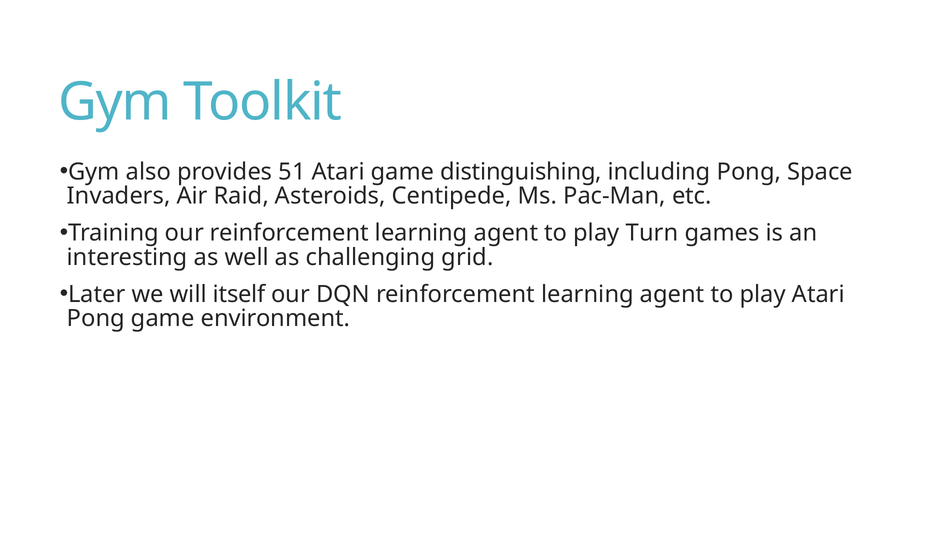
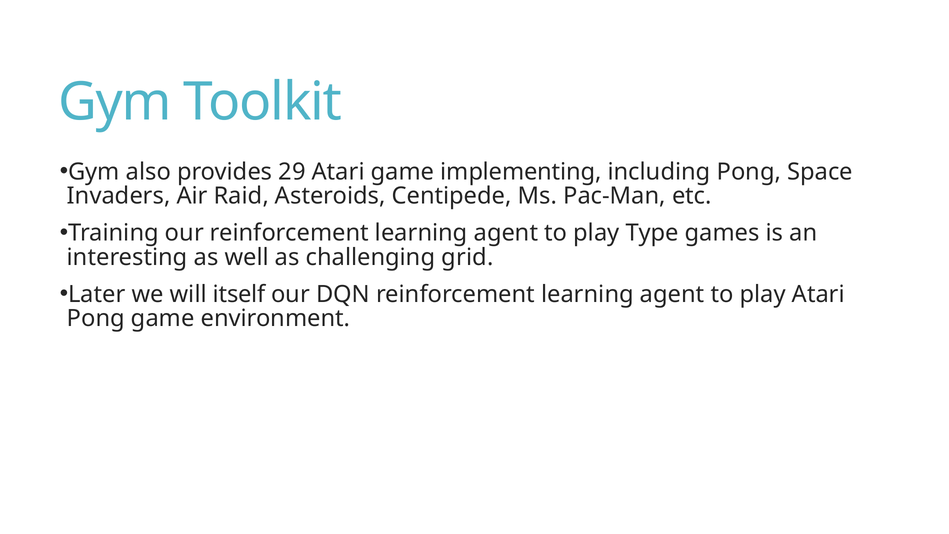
51: 51 -> 29
distinguishing: distinguishing -> implementing
Turn: Turn -> Type
